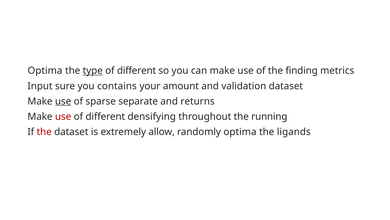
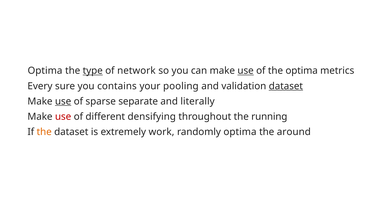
different at (137, 71): different -> network
use at (246, 71) underline: none -> present
the finding: finding -> optima
Input: Input -> Every
amount: amount -> pooling
dataset at (286, 86) underline: none -> present
returns: returns -> literally
the at (44, 131) colour: red -> orange
allow: allow -> work
ligands: ligands -> around
